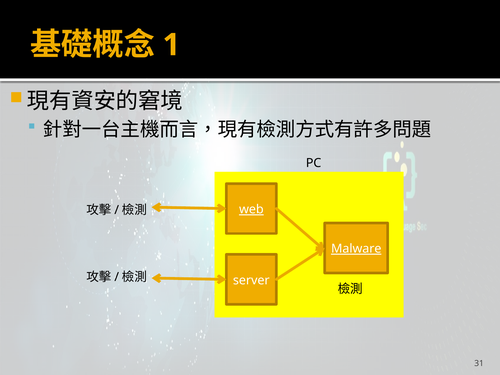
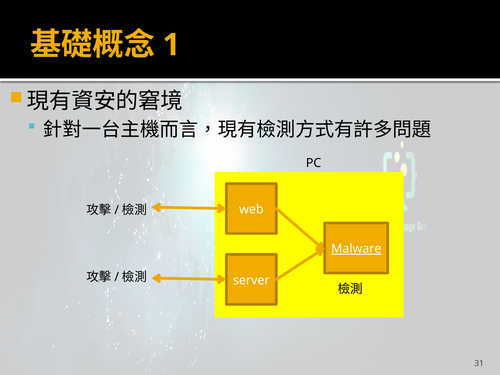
web underline: present -> none
